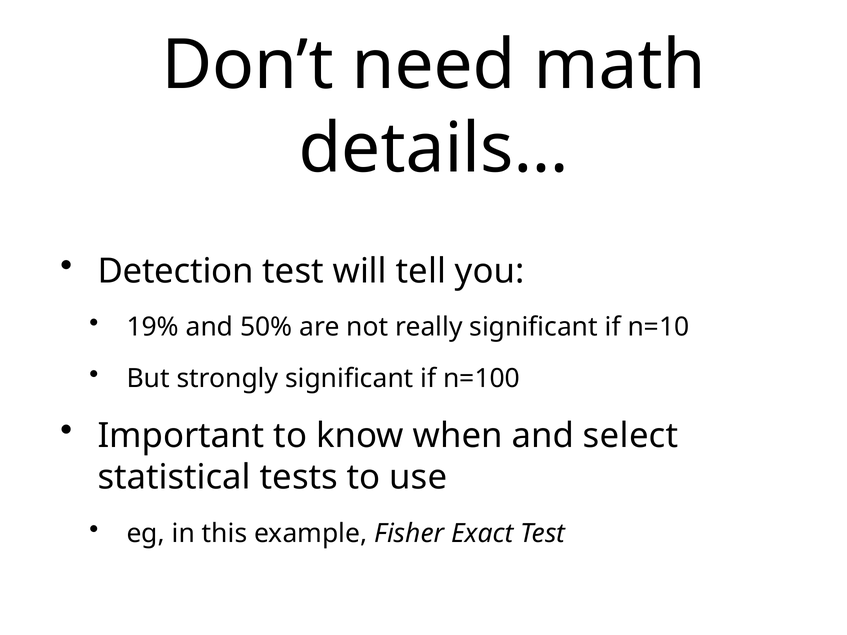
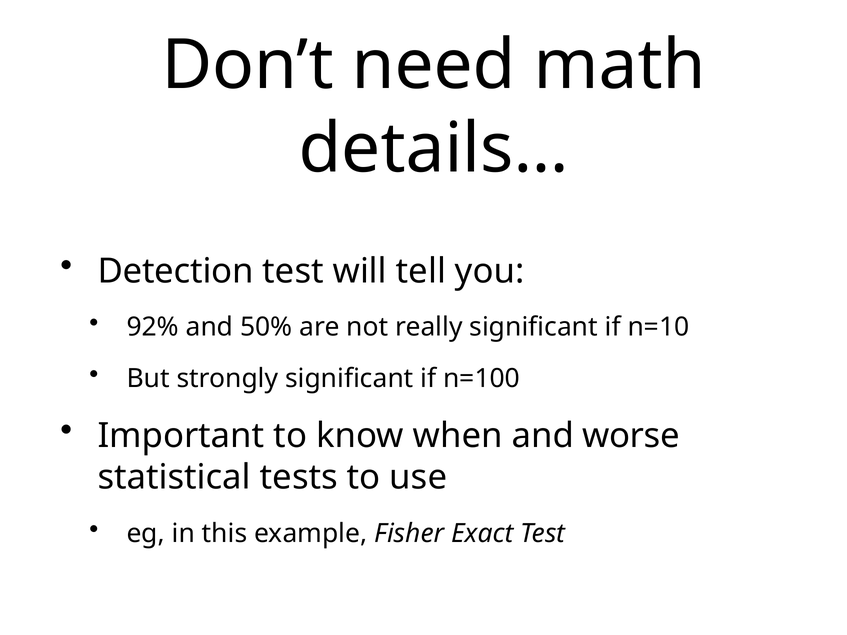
19%: 19% -> 92%
select: select -> worse
